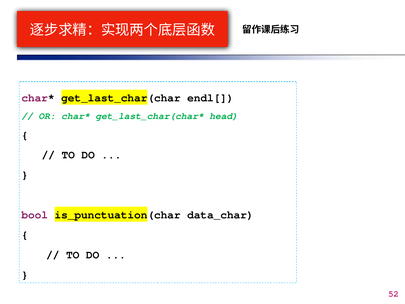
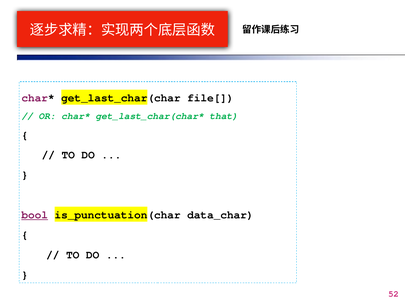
endl[: endl[ -> file[
head: head -> that
bool underline: none -> present
